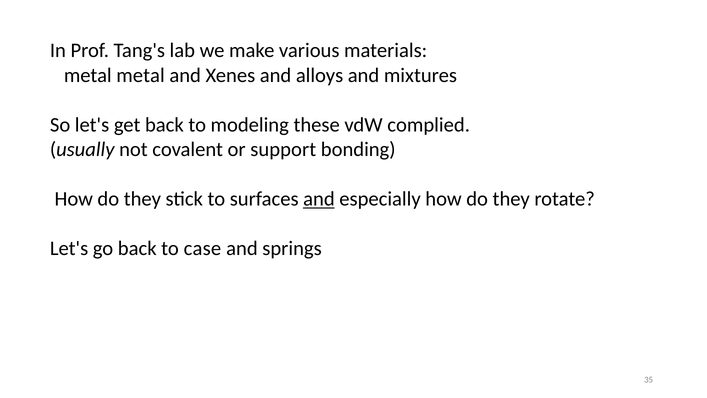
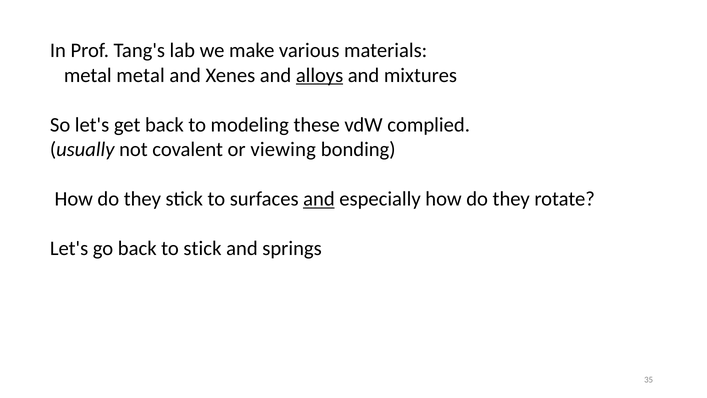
alloys underline: none -> present
support: support -> viewing
to case: case -> stick
